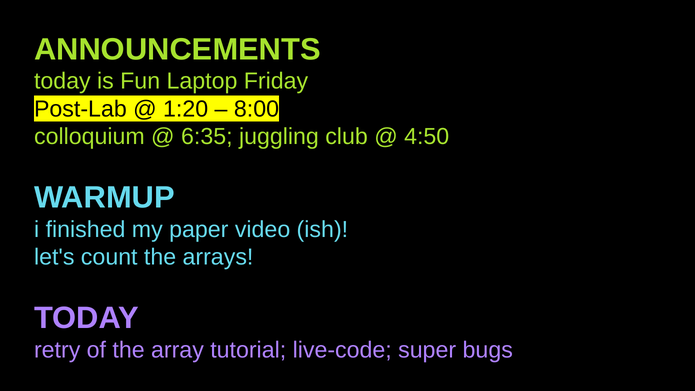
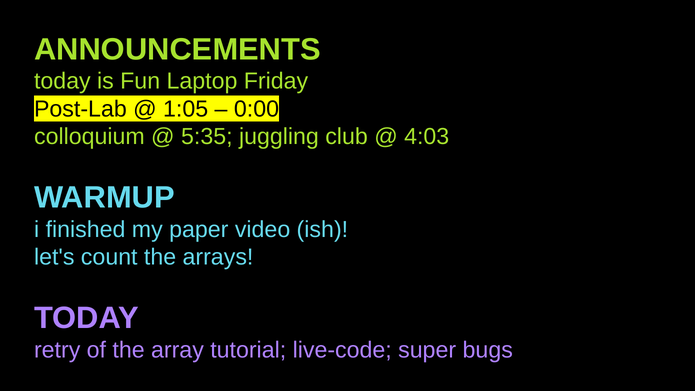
1:20: 1:20 -> 1:05
8:00: 8:00 -> 0:00
6:35: 6:35 -> 5:35
4:50: 4:50 -> 4:03
